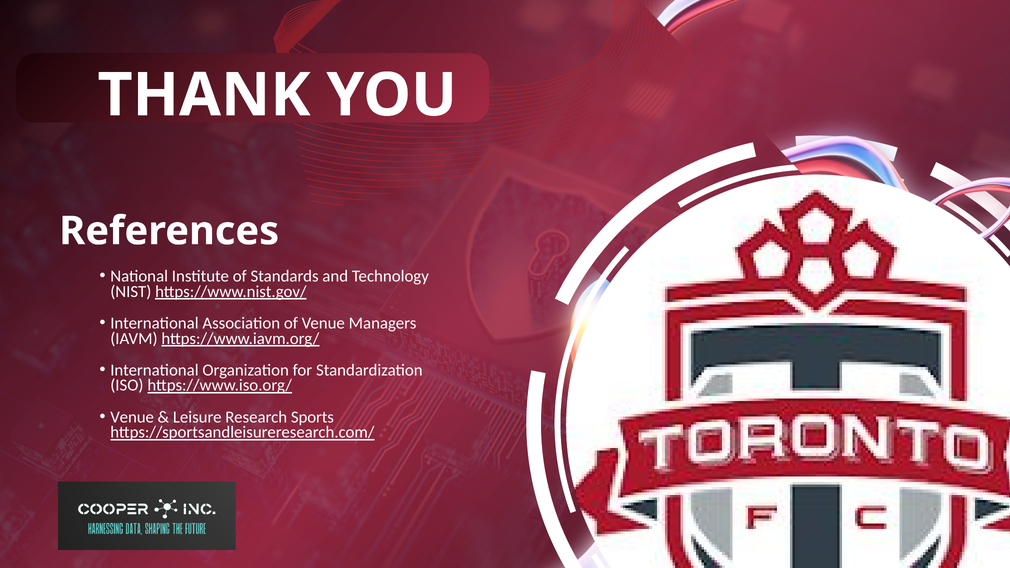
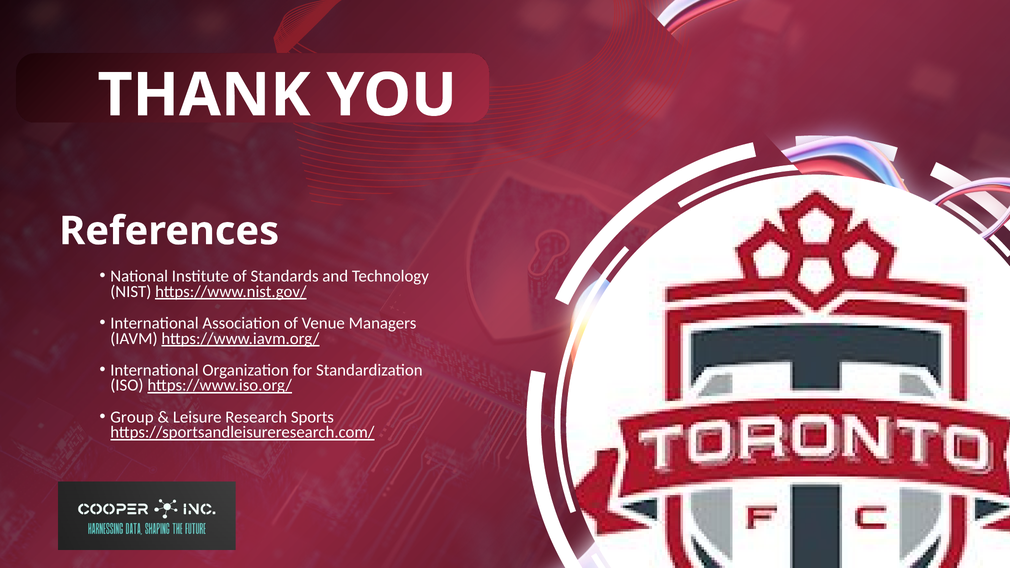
Venue at (132, 417): Venue -> Group
